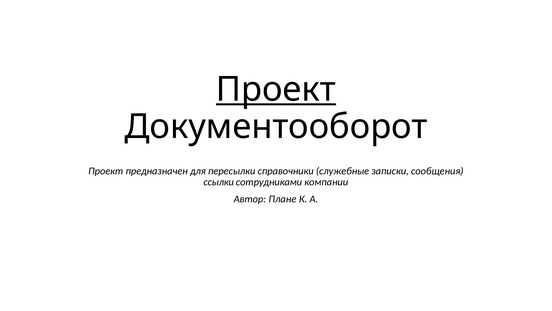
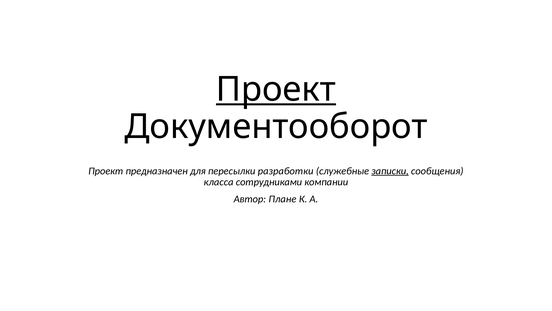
справочники: справочники -> разработки
записки underline: none -> present
ссылки: ссылки -> класса
